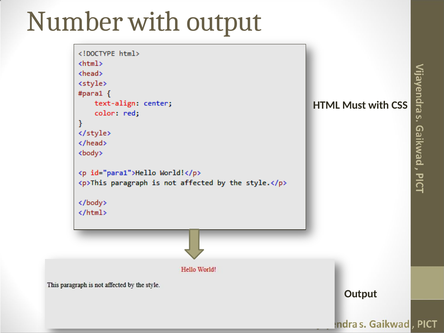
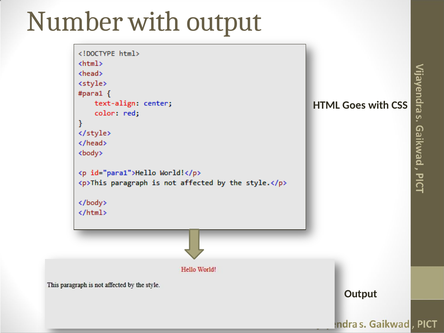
Must: Must -> Goes
